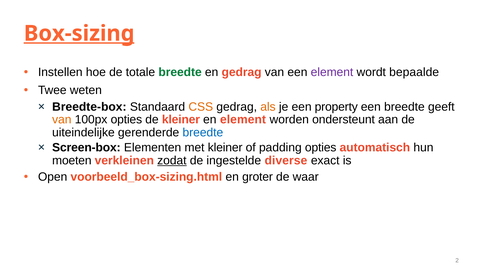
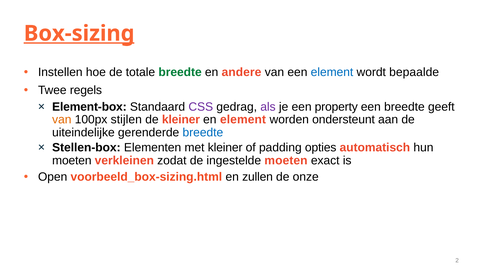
en gedrag: gedrag -> andere
element at (332, 72) colour: purple -> blue
weten: weten -> regels
Breedte-box: Breedte-box -> Element-box
CSS colour: orange -> purple
als colour: orange -> purple
100px opties: opties -> stijlen
Screen-box: Screen-box -> Stellen-box
zodat underline: present -> none
ingestelde diverse: diverse -> moeten
groter: groter -> zullen
waar: waar -> onze
